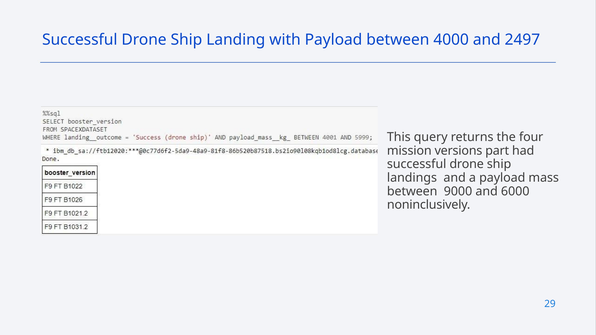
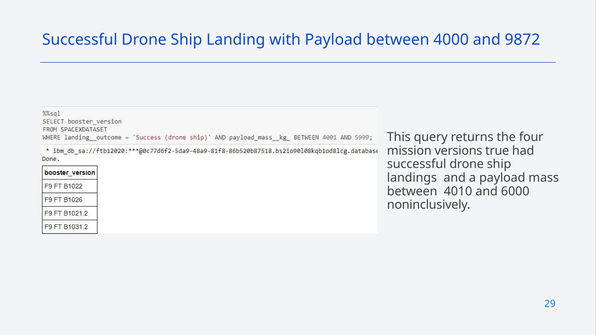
2497: 2497 -> 9872
part: part -> true
9000: 9000 -> 4010
